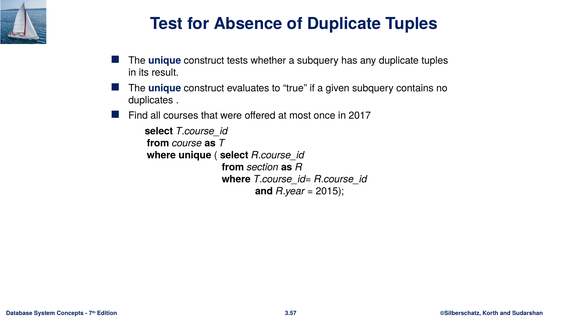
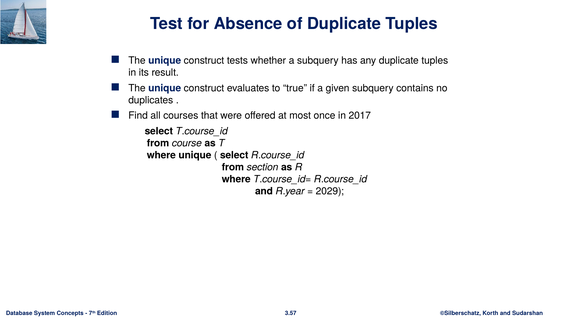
2015: 2015 -> 2029
